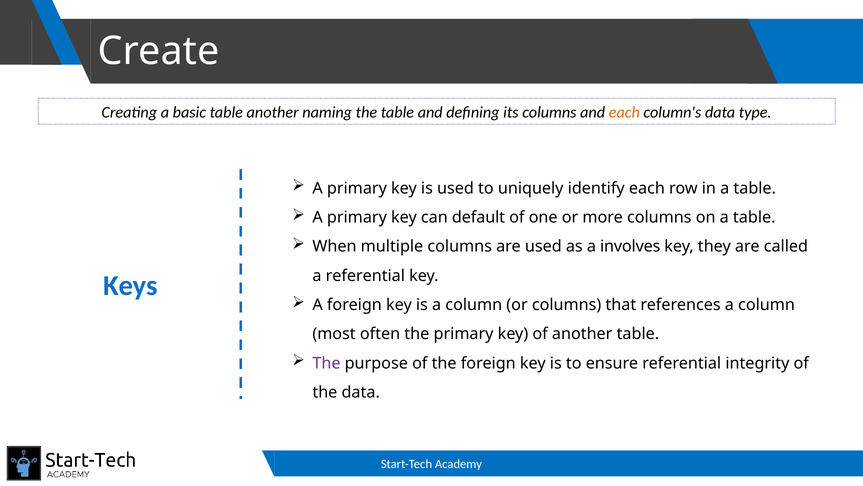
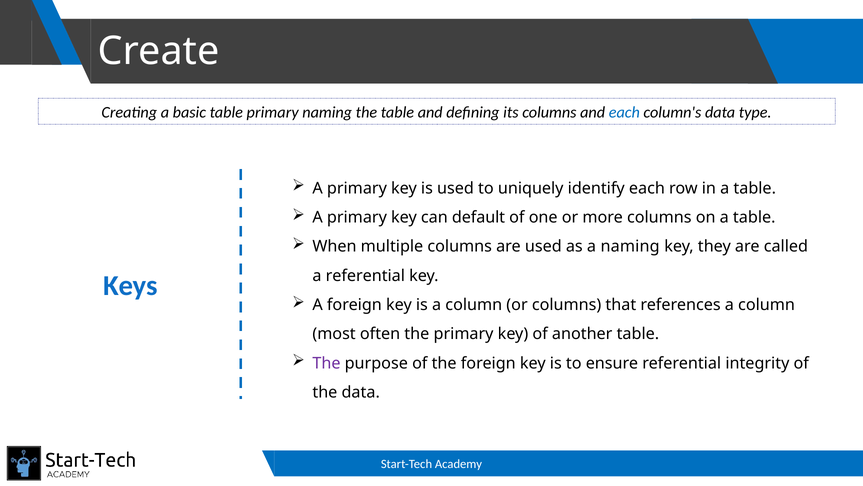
table another: another -> primary
each at (624, 112) colour: orange -> blue
a involves: involves -> naming
